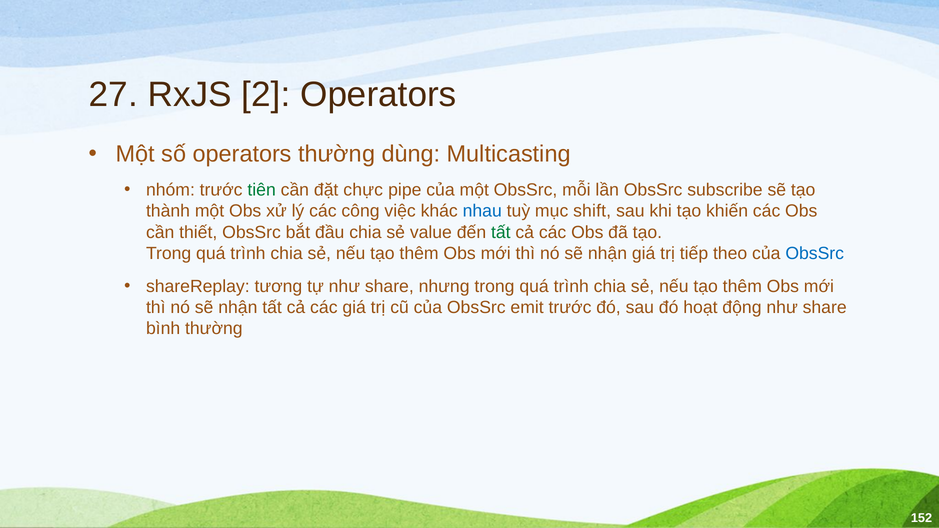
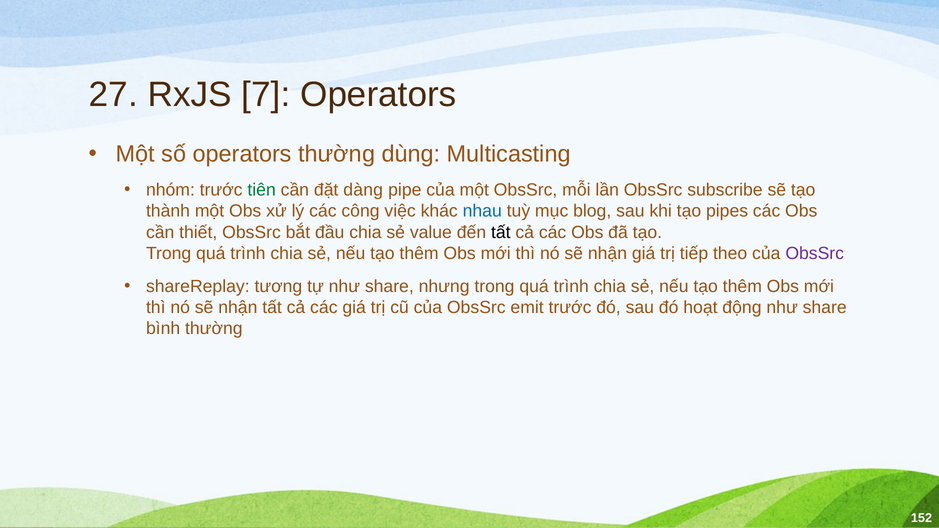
2: 2 -> 7
chực: chực -> dàng
shift: shift -> blog
khiến: khiến -> pipes
tất at (501, 232) colour: green -> black
ObsSrc at (815, 254) colour: blue -> purple
